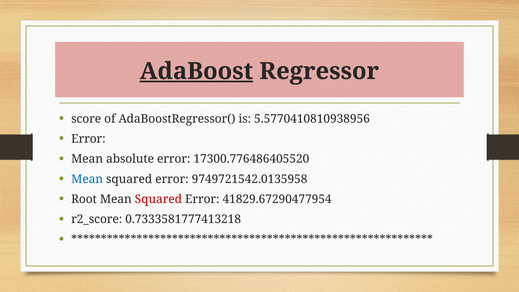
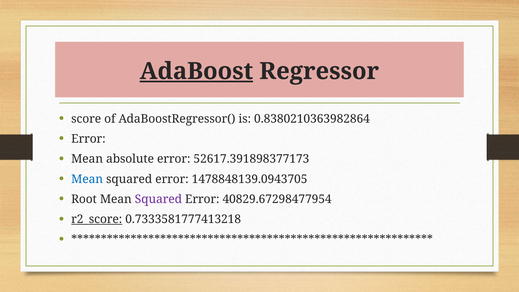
5.5770410810938956: 5.5770410810938956 -> 0.8380210363982864
17300.776486405520: 17300.776486405520 -> 52617.391898377173
9749721542.0135958: 9749721542.0135958 -> 1478848139.0943705
Squared at (158, 199) colour: red -> purple
41829.67290477954: 41829.67290477954 -> 40829.67298477954
r2_score underline: none -> present
